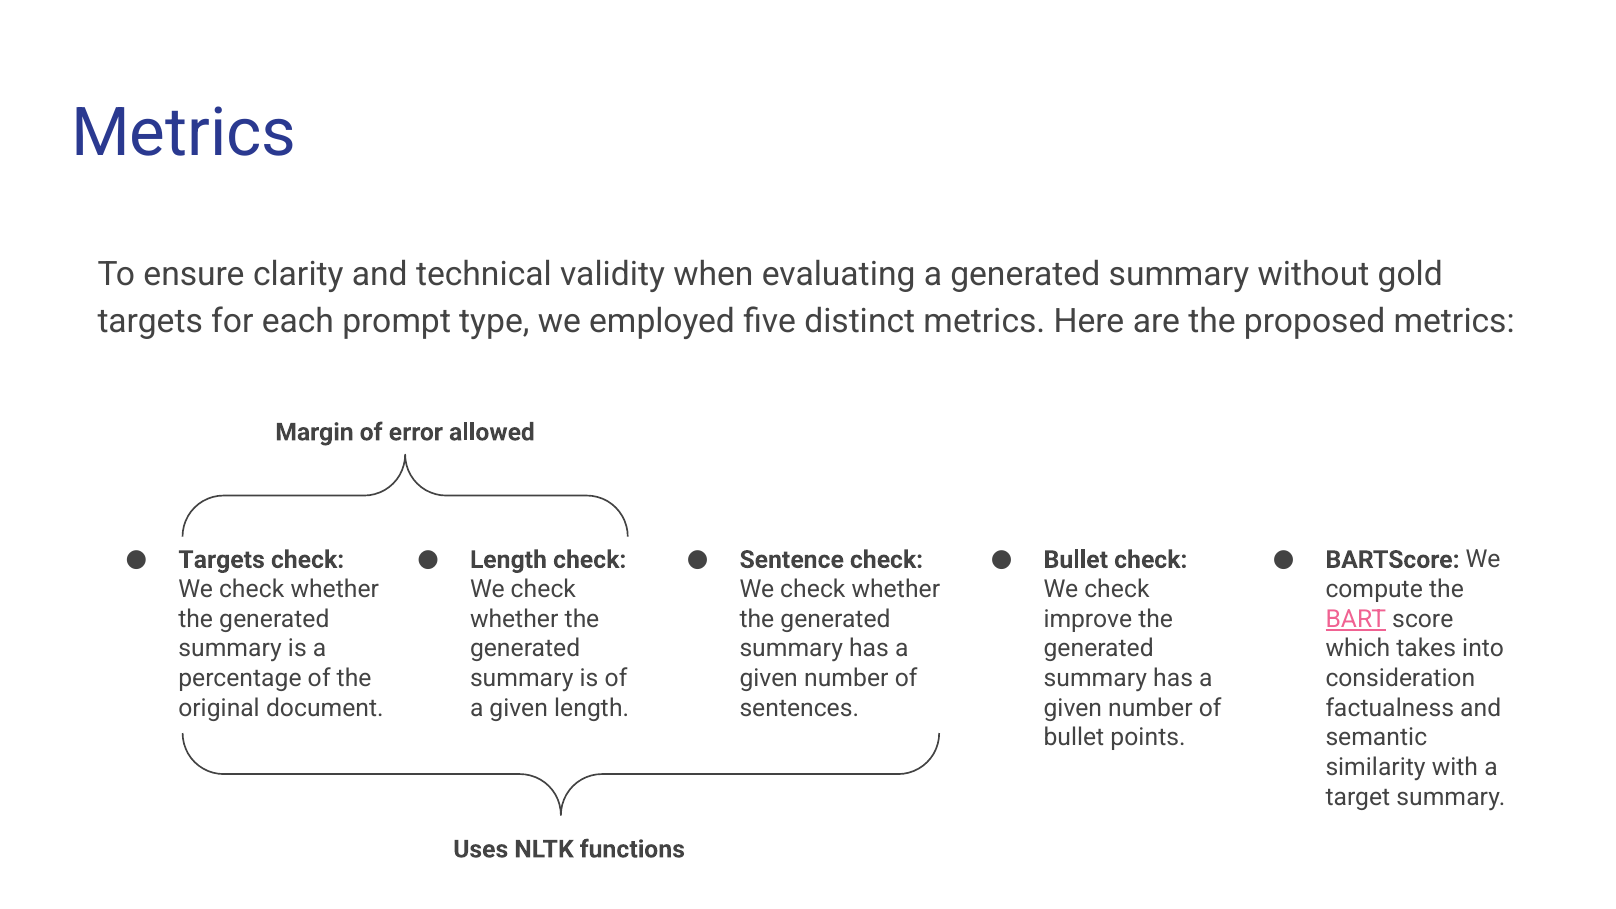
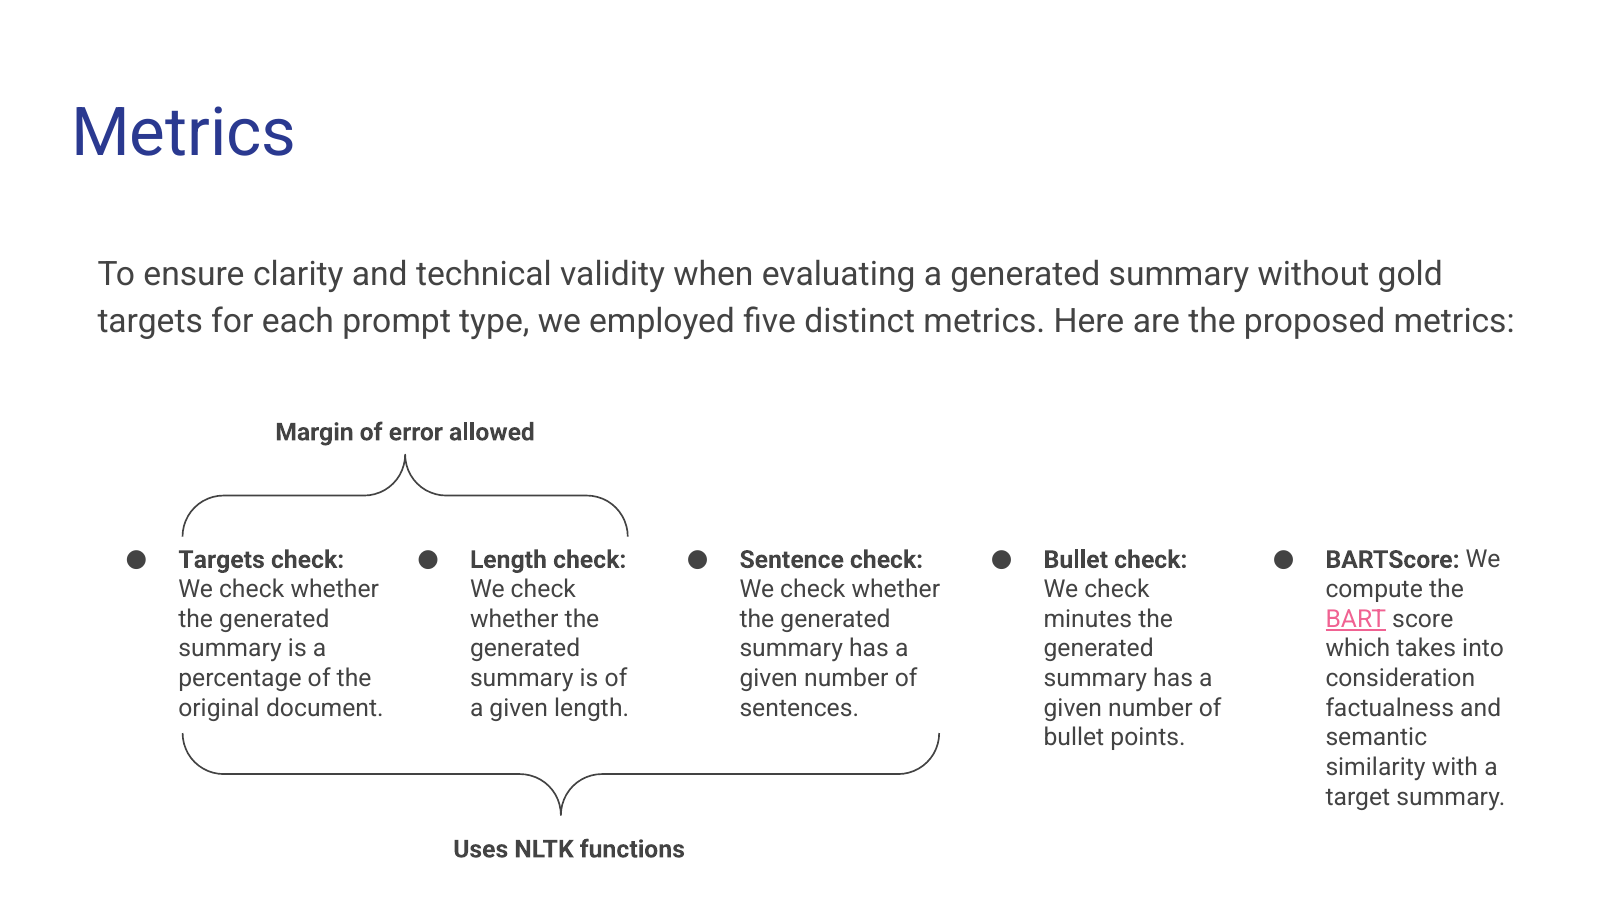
improve: improve -> minutes
